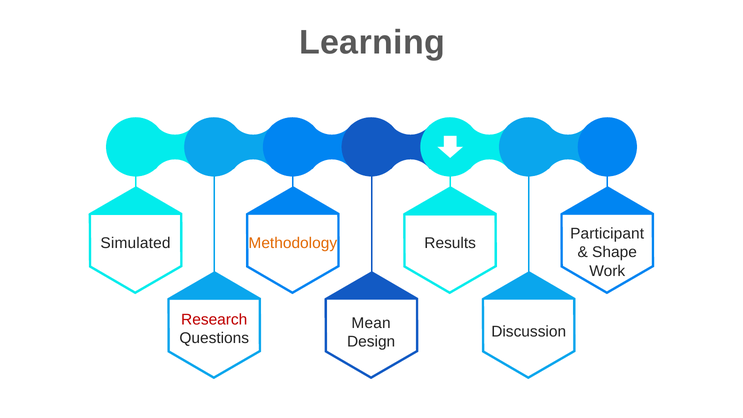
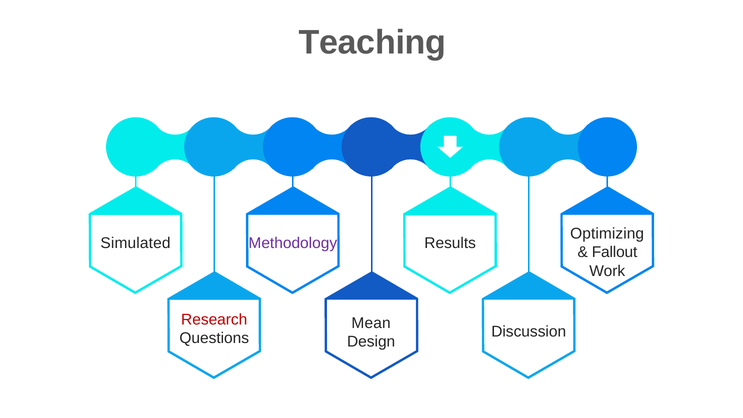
Learning: Learning -> Teaching
Participant: Participant -> Optimizing
Methodology colour: orange -> purple
Shape: Shape -> Fallout
